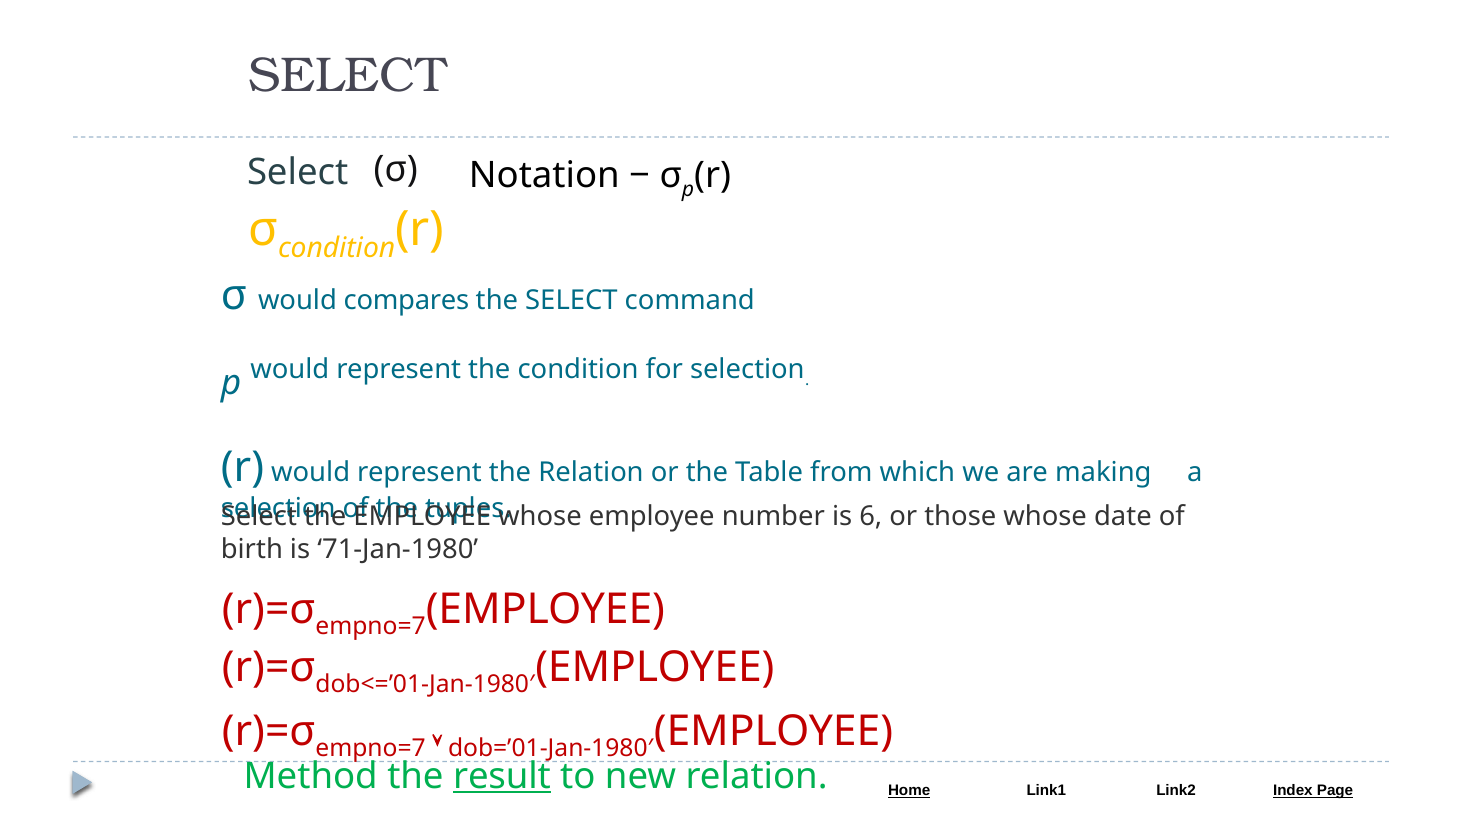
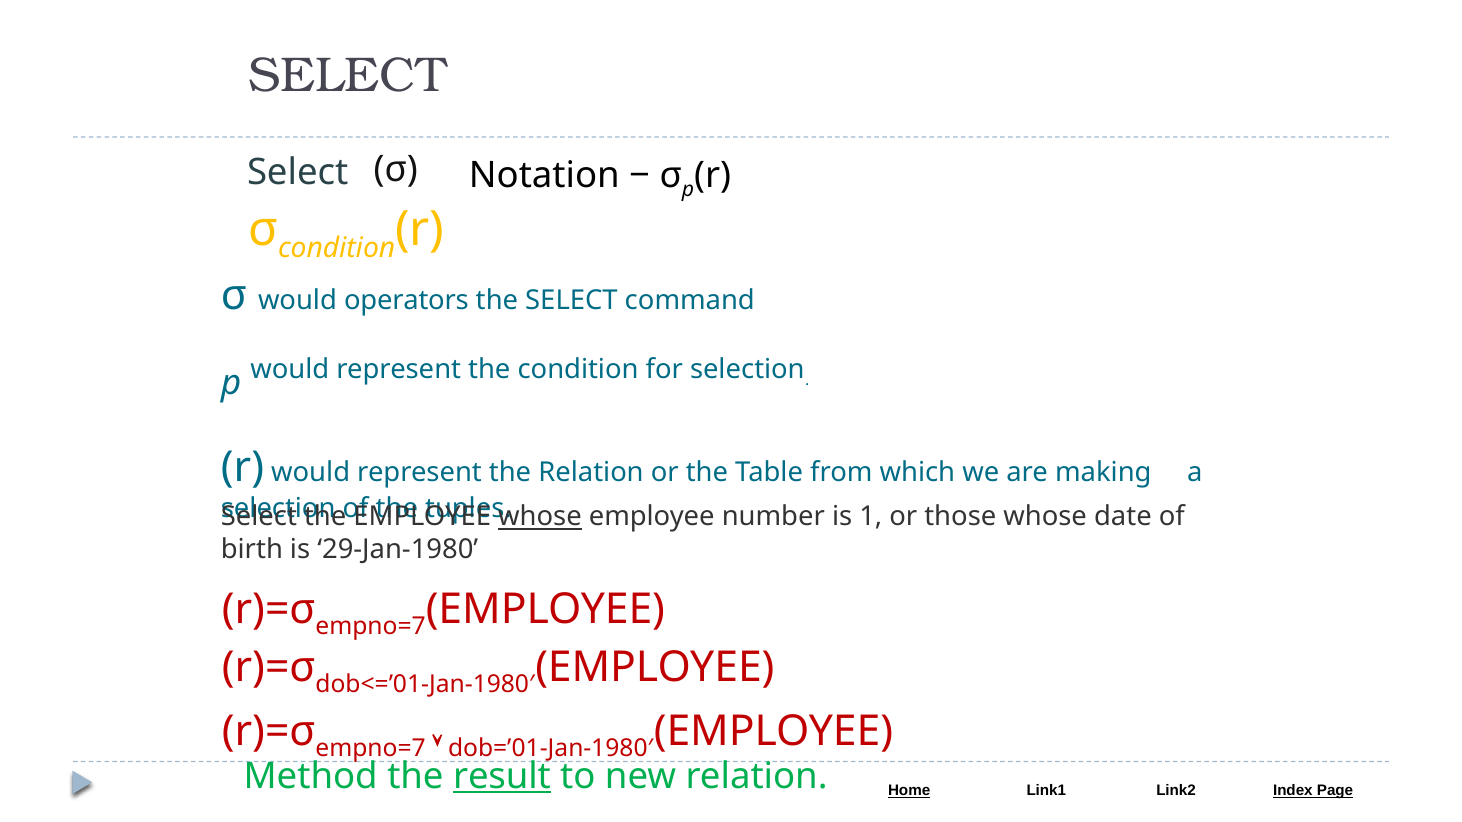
compares: compares -> operators
whose at (540, 517) underline: none -> present
6: 6 -> 1
71-Jan-1980: 71-Jan-1980 -> 29-Jan-1980
